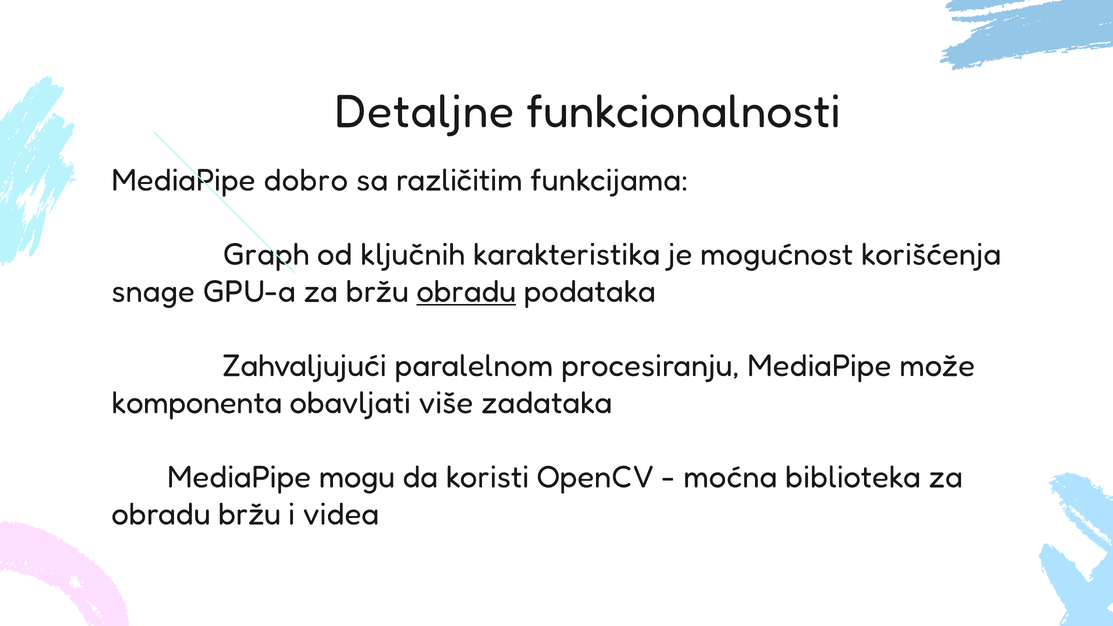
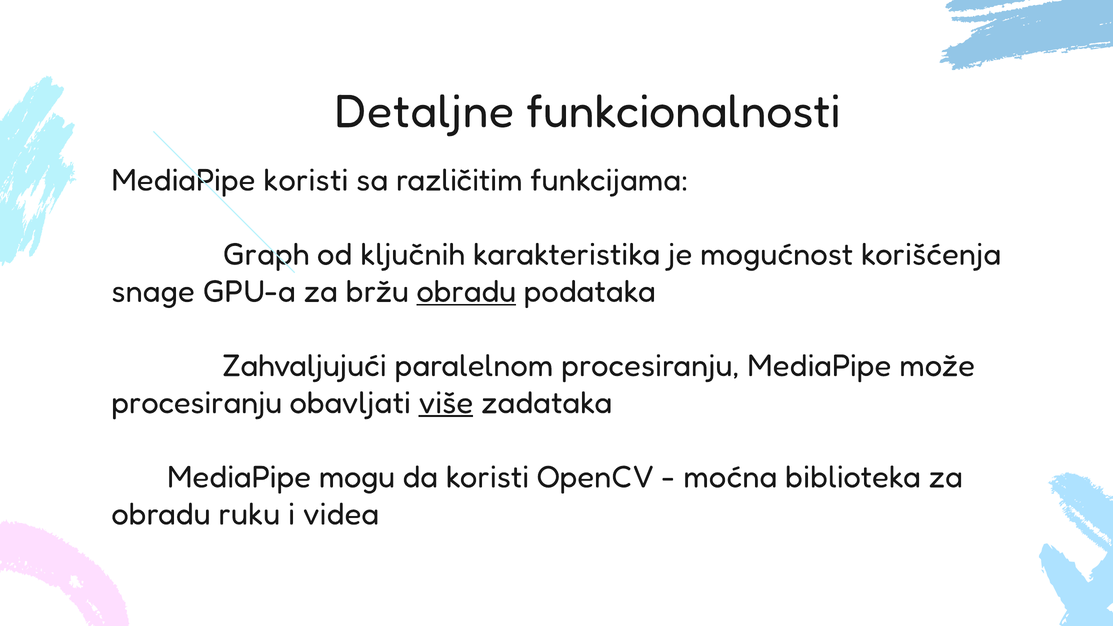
MediaPipe dobro: dobro -> koristi
komponenta at (197, 403): komponenta -> procesiranju
više underline: none -> present
obradu bržu: bržu -> ruku
